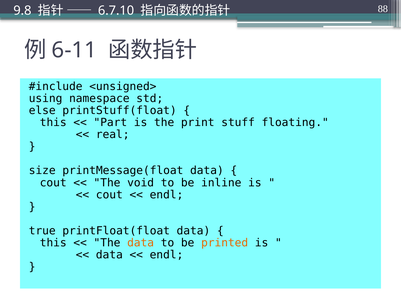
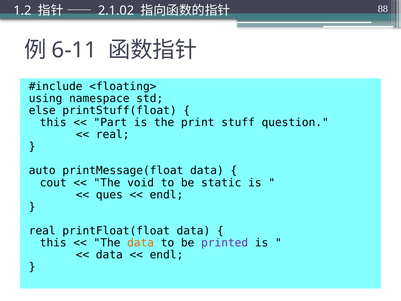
9.8: 9.8 -> 1.2
6.7.10: 6.7.10 -> 2.1.02
<unsigned>: <unsigned> -> <floating>
floating: floating -> question
size: size -> auto
inline: inline -> static
cout at (109, 195): cout -> ques
true at (42, 231): true -> real
printed colour: orange -> purple
